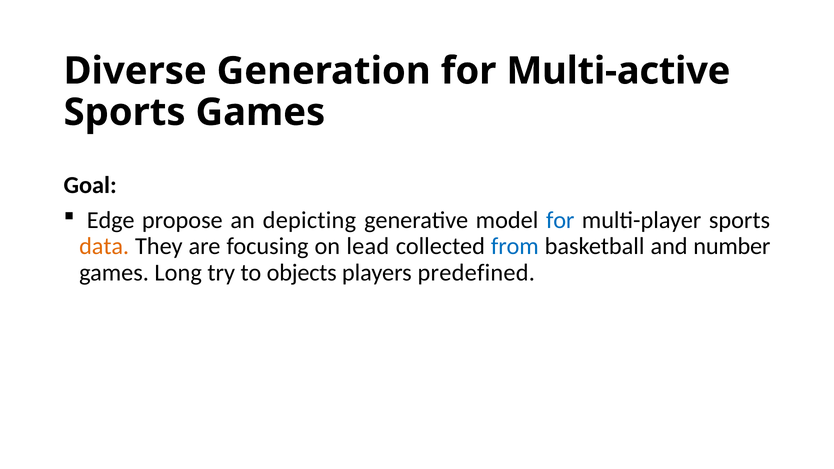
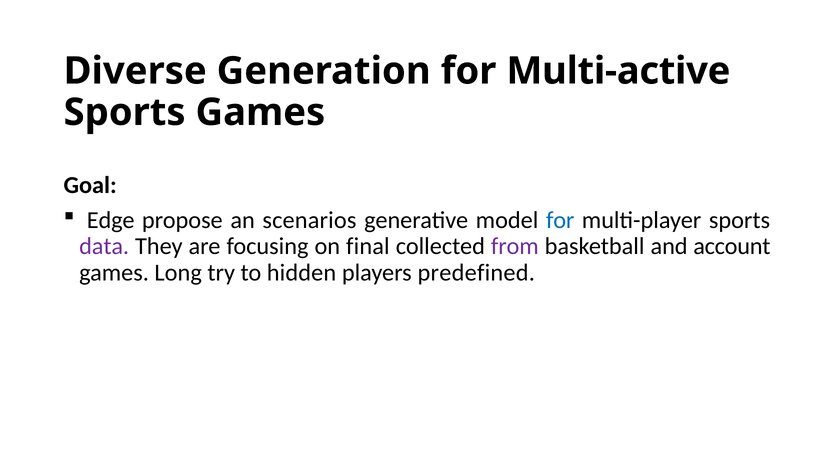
depicting: depicting -> scenarios
data colour: orange -> purple
lead: lead -> final
from colour: blue -> purple
number: number -> account
objects: objects -> hidden
